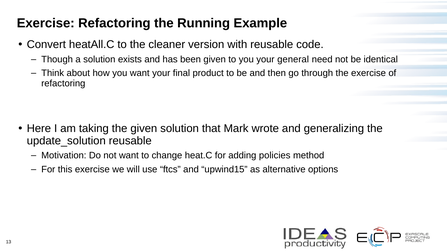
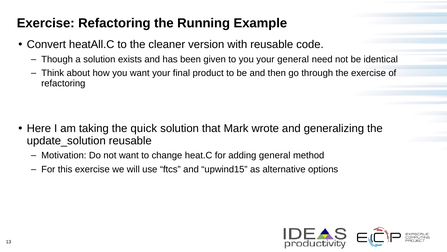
the given: given -> quick
adding policies: policies -> general
